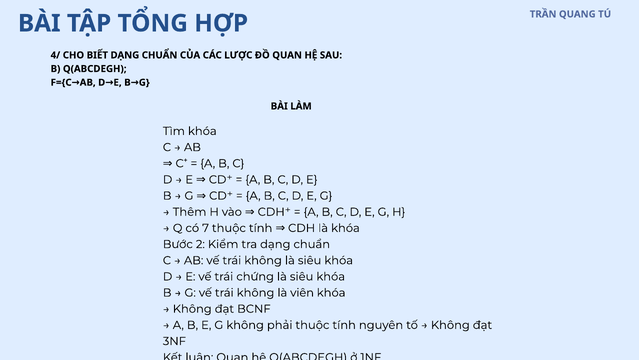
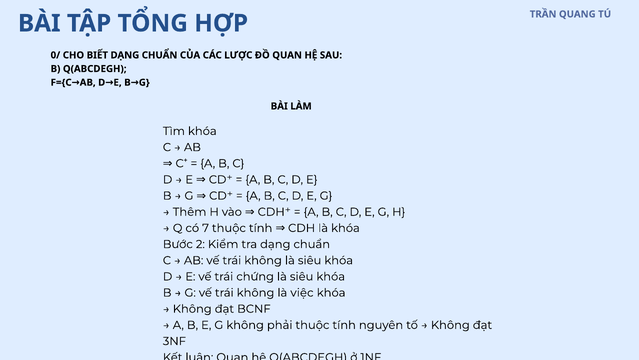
4/: 4/ -> 0/
viên: viên -> việc
